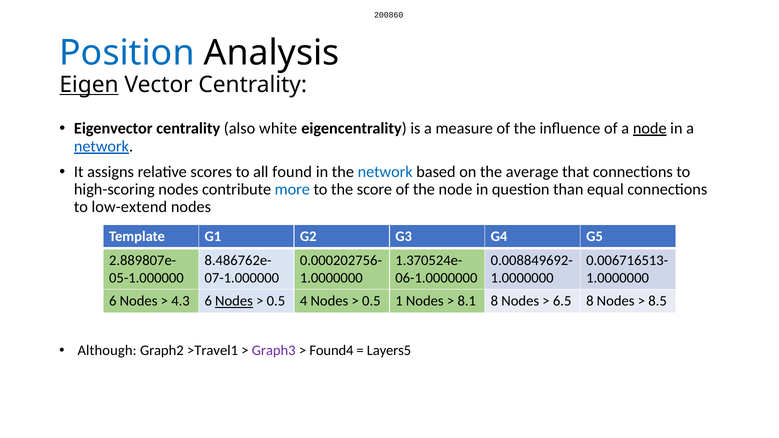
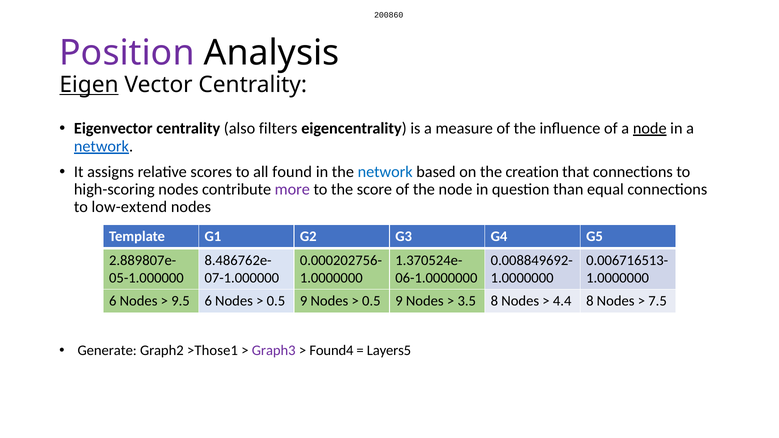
Position colour: blue -> purple
white: white -> filters
average: average -> creation
more colour: blue -> purple
4.3: 4.3 -> 9.5
Nodes at (234, 301) underline: present -> none
4 at (304, 301): 4 -> 9
1 at (399, 301): 1 -> 9
8.1: 8.1 -> 3.5
6.5: 6.5 -> 4.4
8.5: 8.5 -> 7.5
Although: Although -> Generate
>Travel1: >Travel1 -> >Those1
